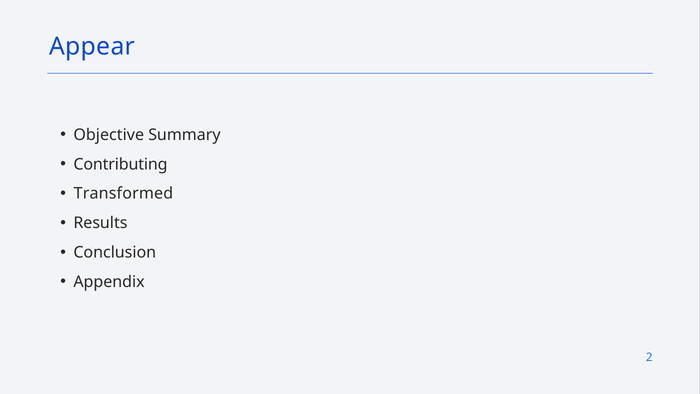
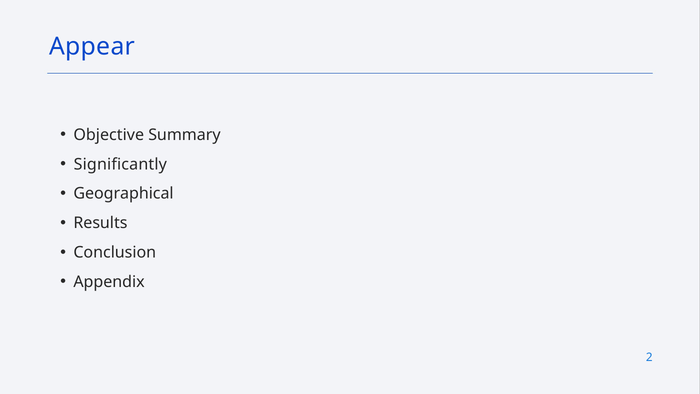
Contributing: Contributing -> Significantly
Transformed: Transformed -> Geographical
